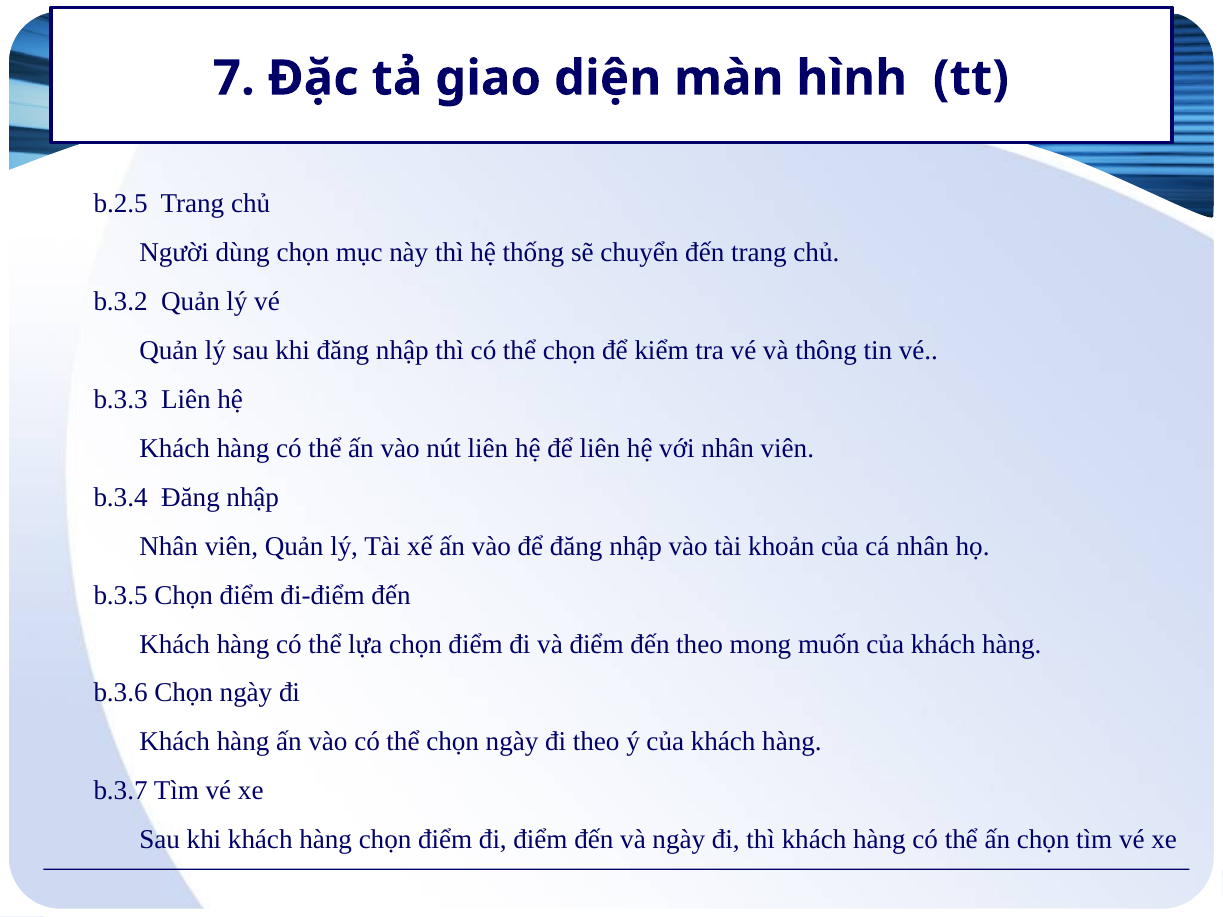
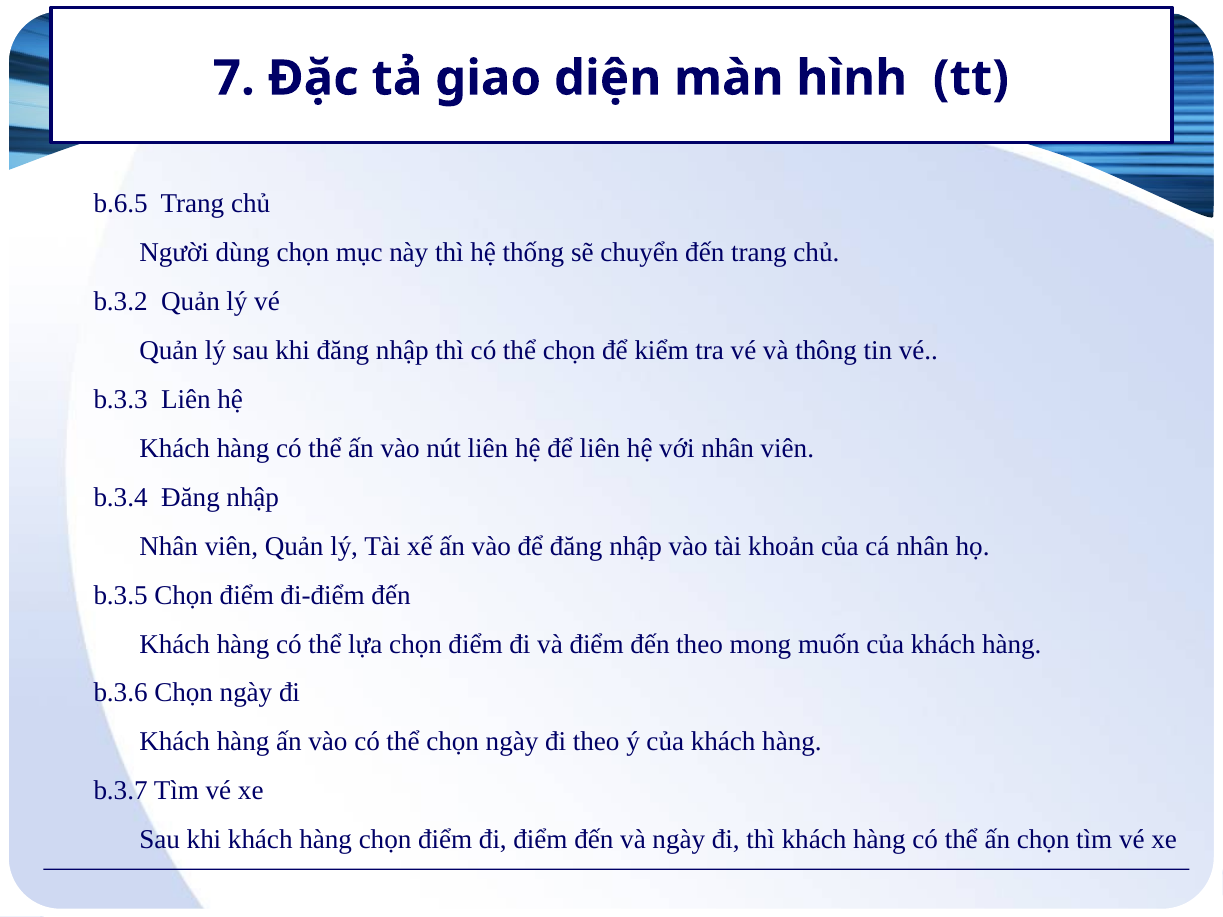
b.2.5: b.2.5 -> b.6.5
